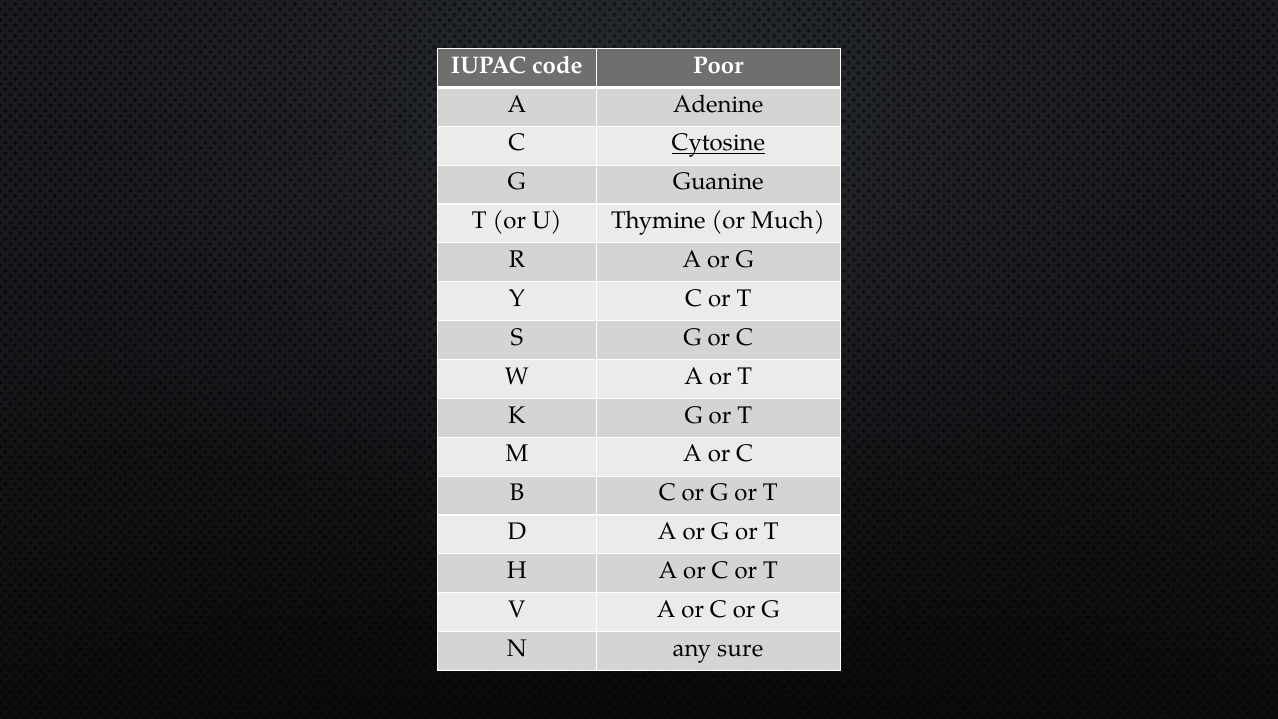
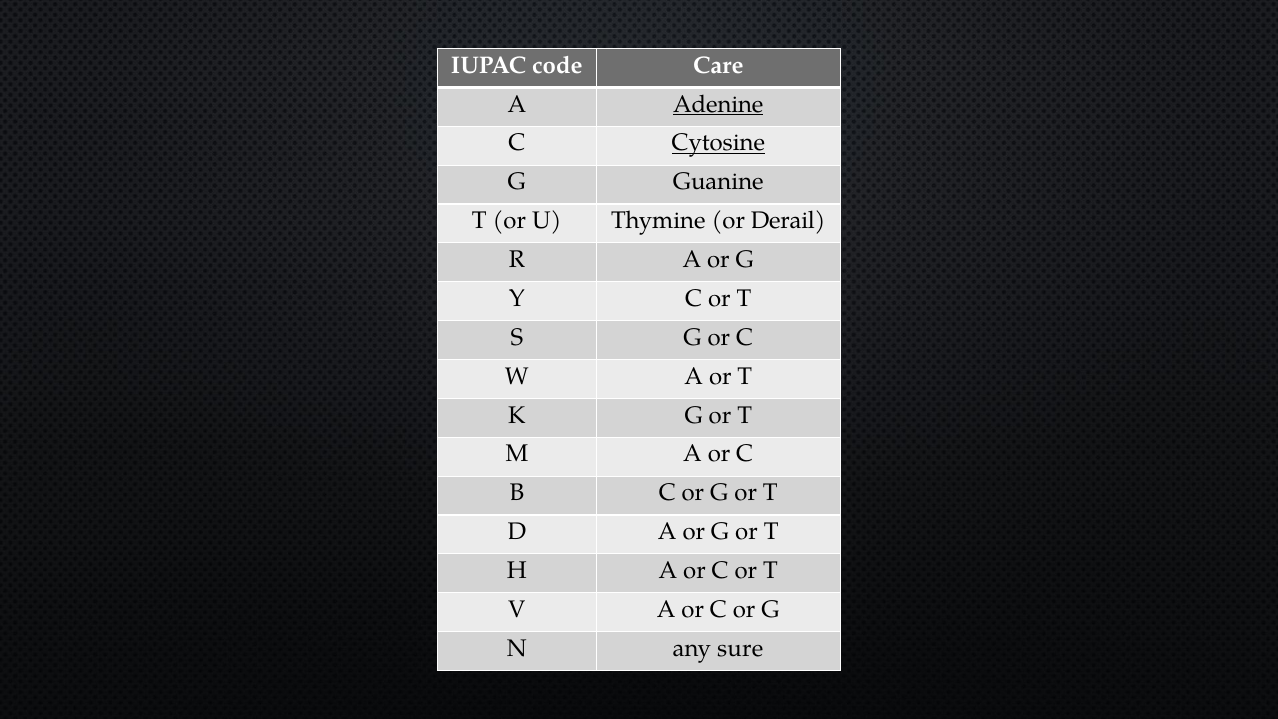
Poor: Poor -> Care
Adenine underline: none -> present
Much: Much -> Derail
